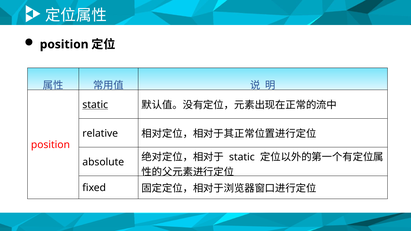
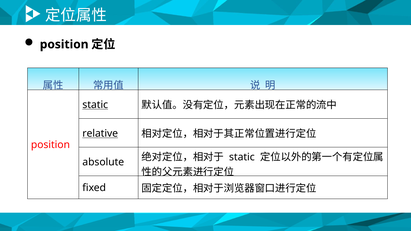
relative underline: none -> present
